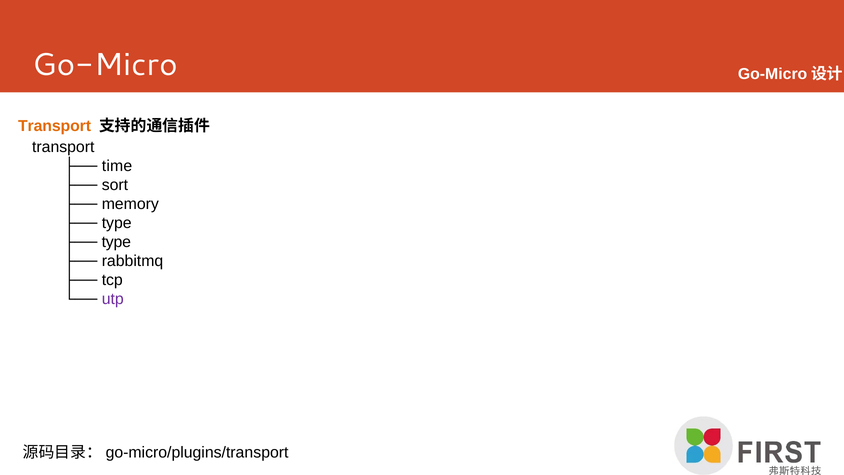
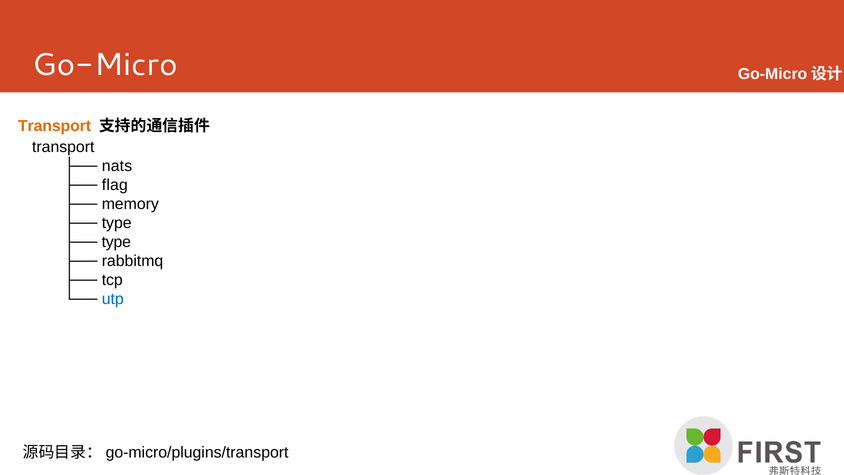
time: time -> nats
sort: sort -> flag
utp colour: purple -> blue
